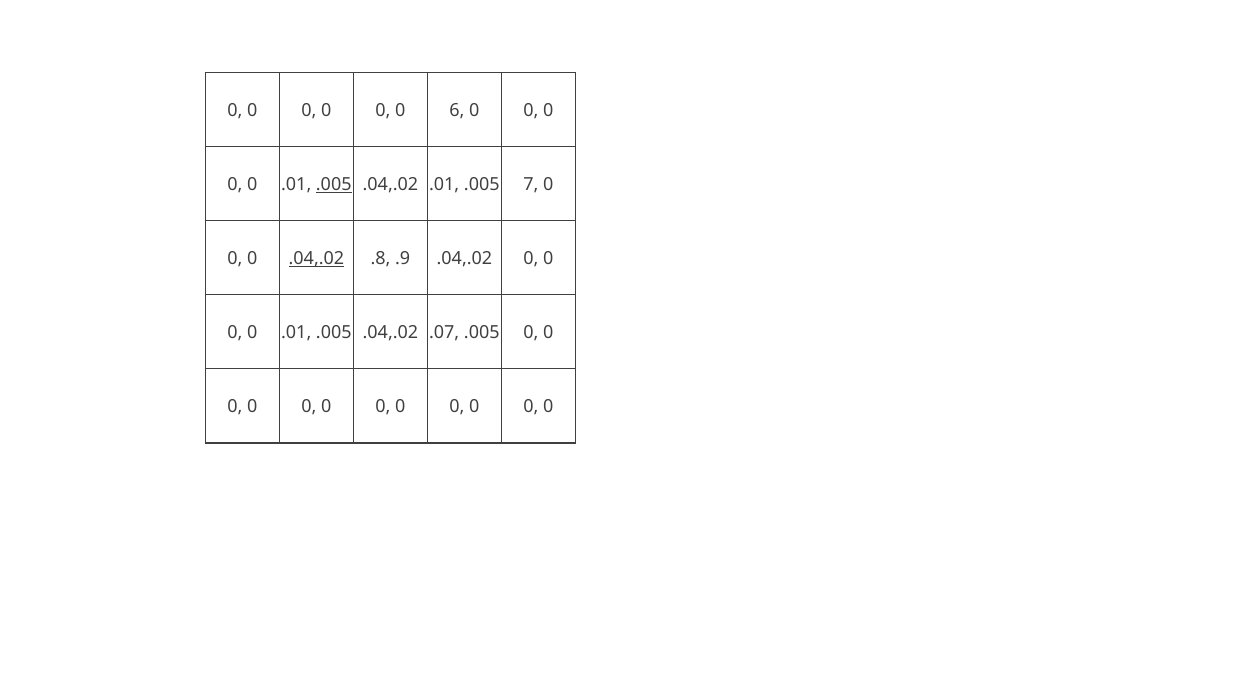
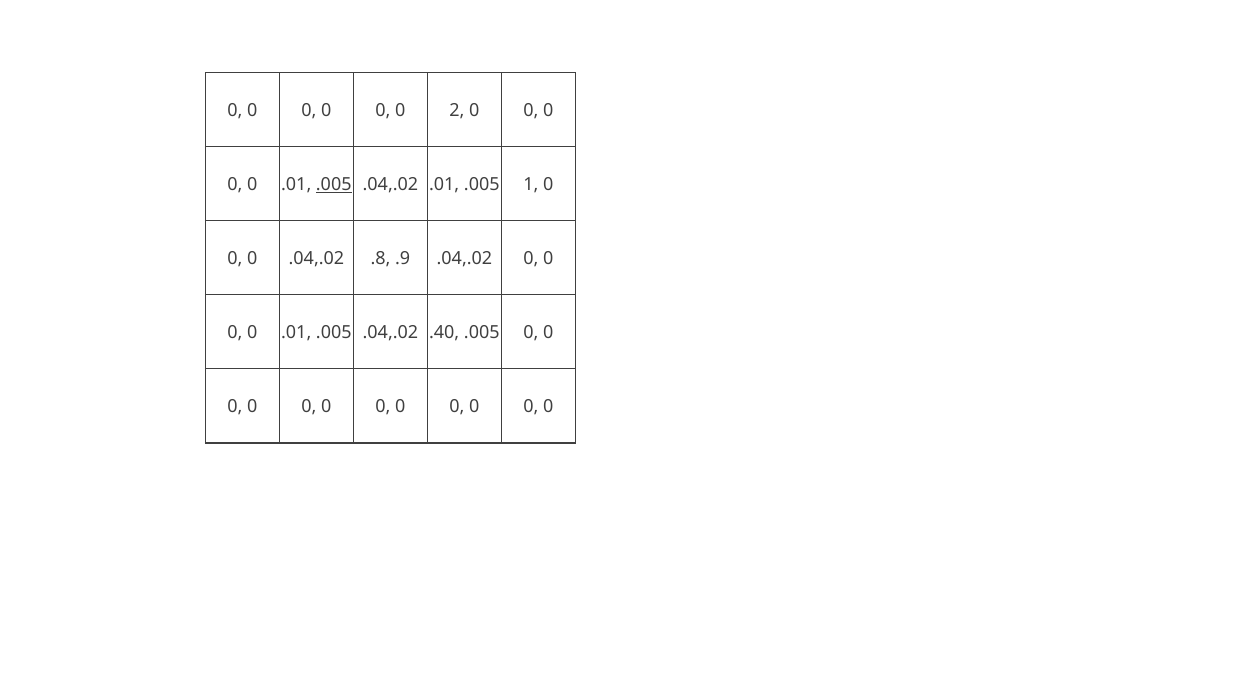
6: 6 -> 2
7: 7 -> 1
.04,.02 at (316, 259) underline: present -> none
.07: .07 -> .40
